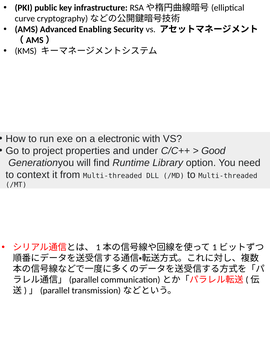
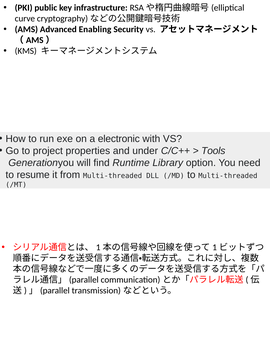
Good: Good -> Tools
context: context -> resume
